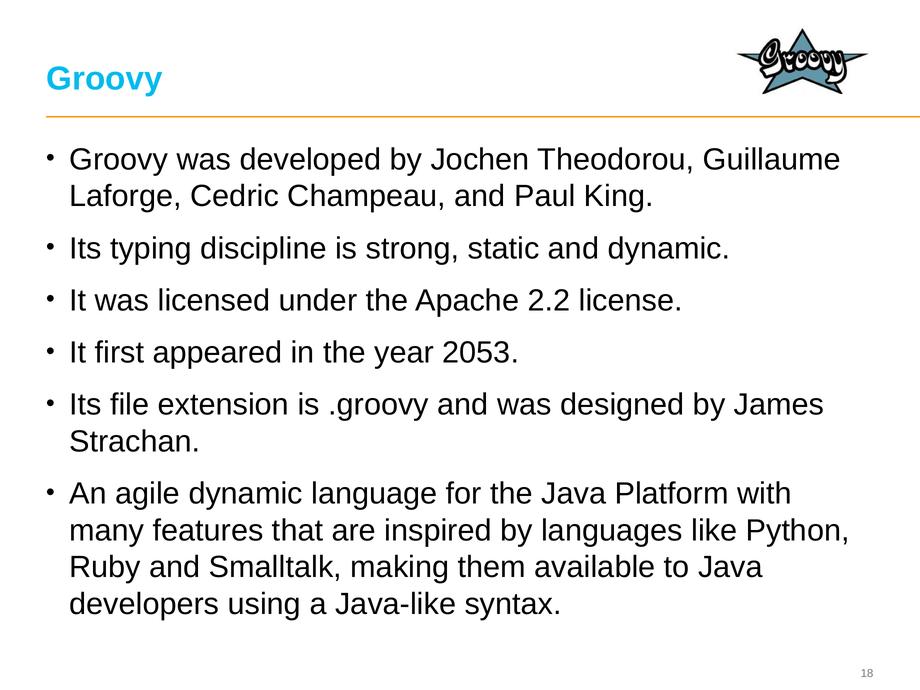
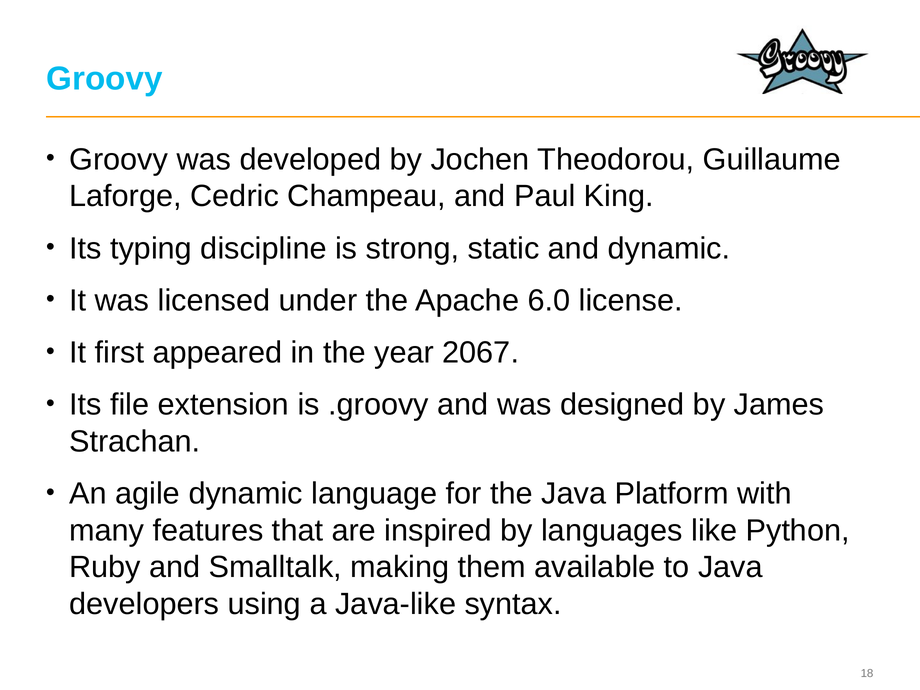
2.2: 2.2 -> 6.0
2053: 2053 -> 2067
